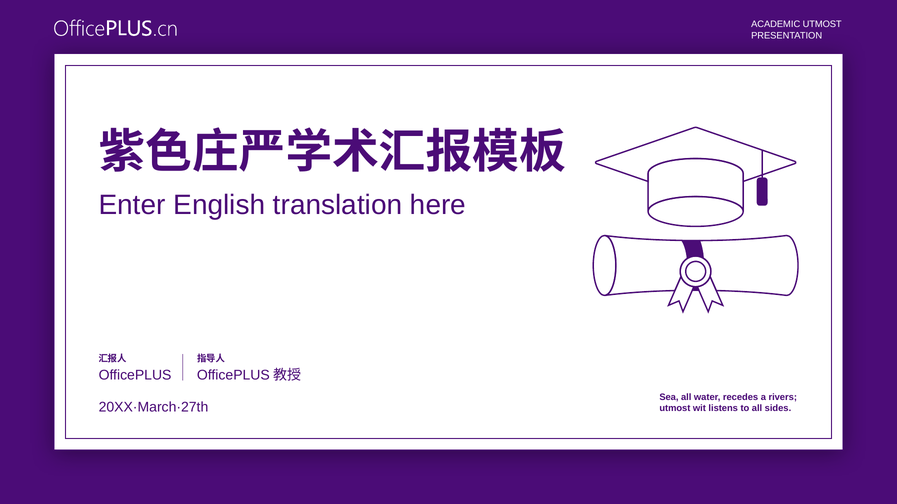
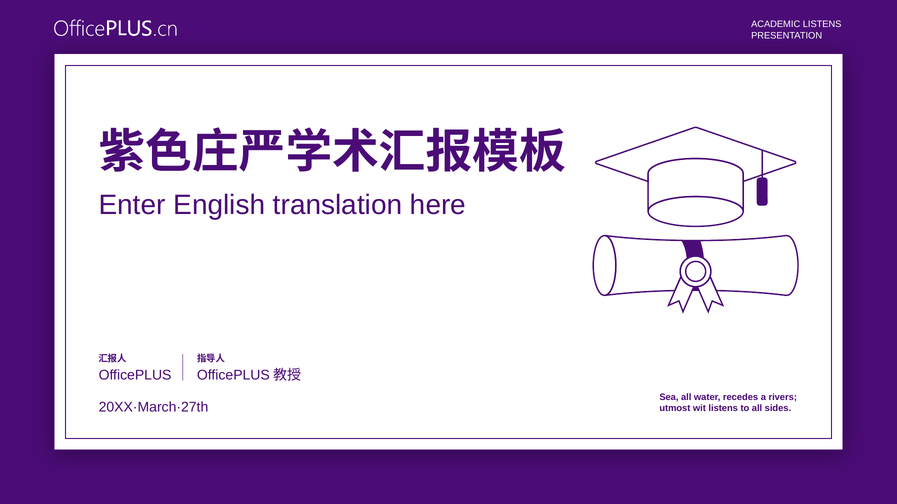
ACADEMIC UTMOST: UTMOST -> LISTENS
